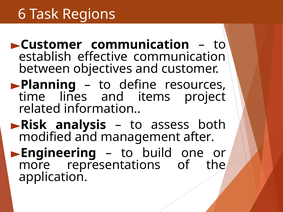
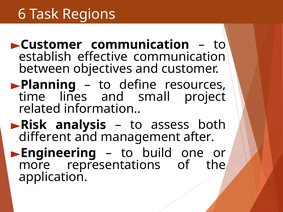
items: items -> small
modified: modified -> different
